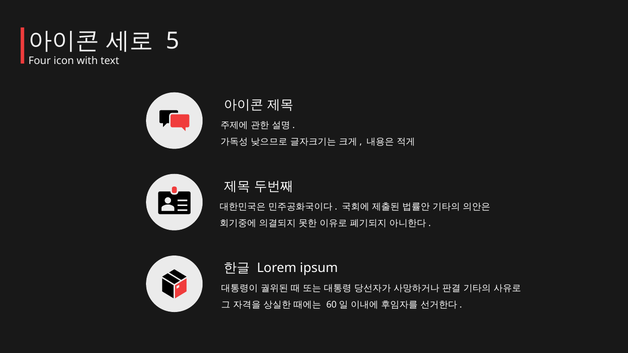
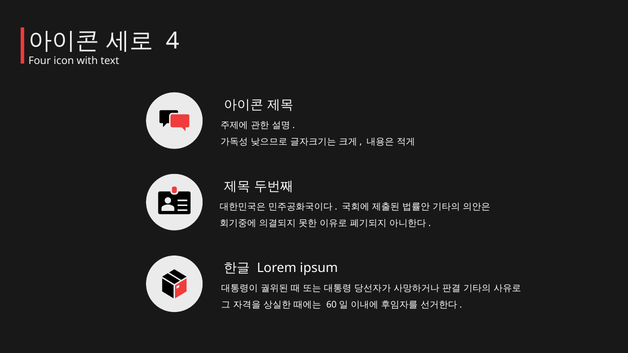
5: 5 -> 4
